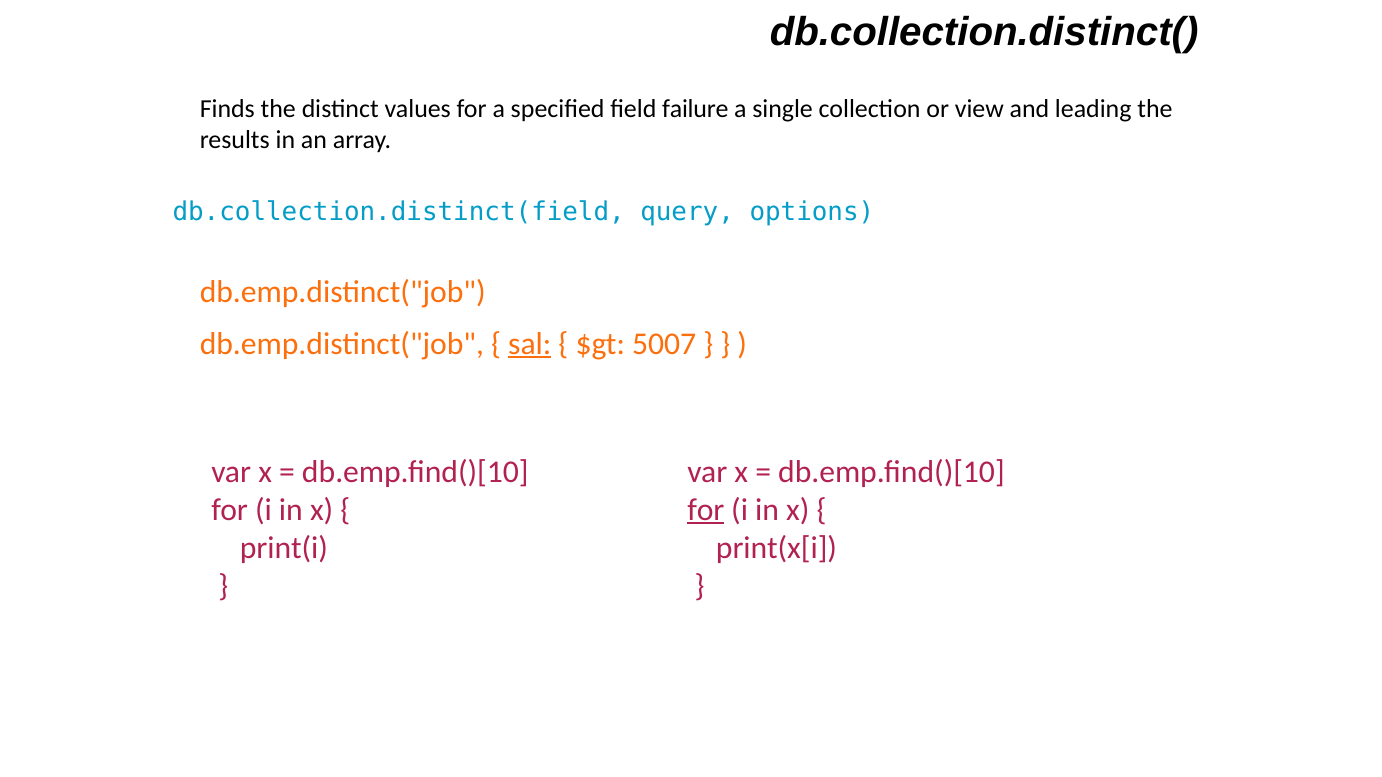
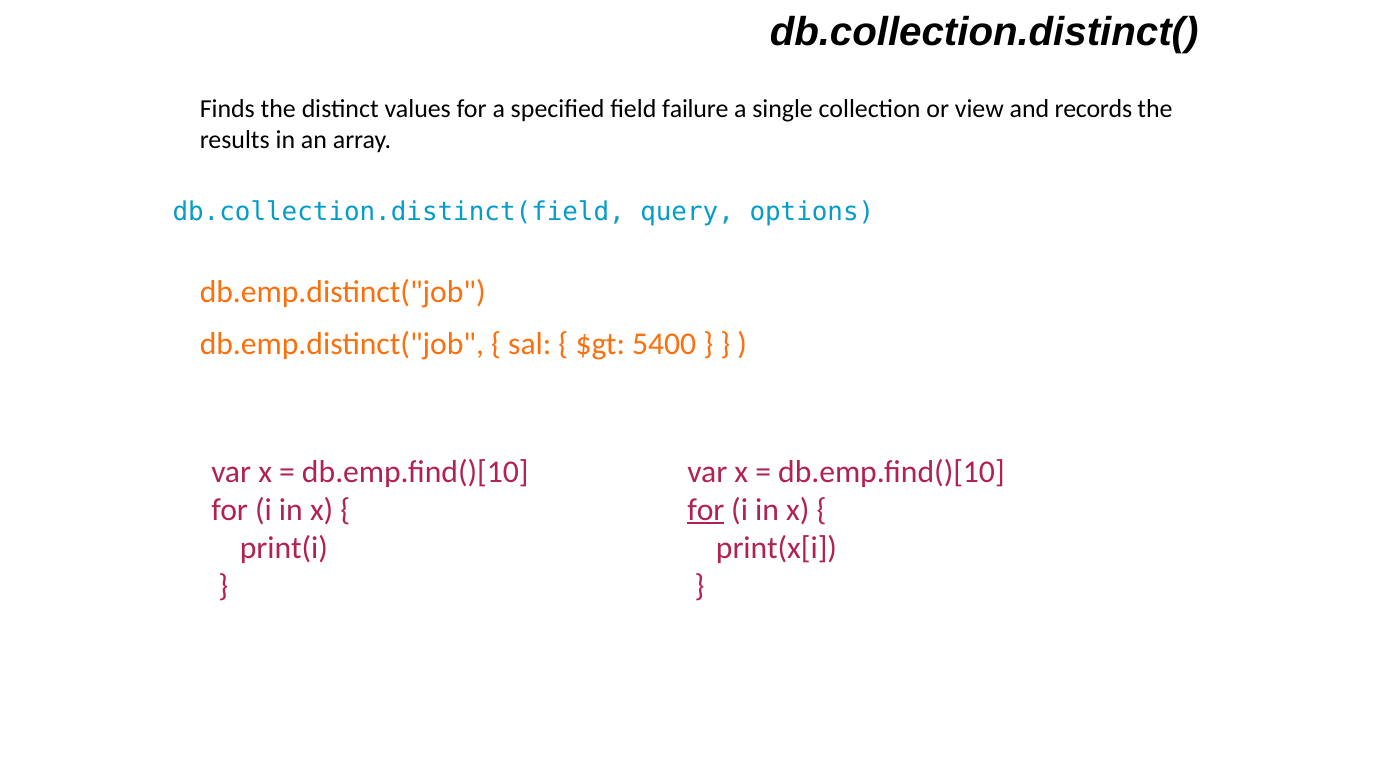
leading: leading -> records
sal underline: present -> none
5007: 5007 -> 5400
